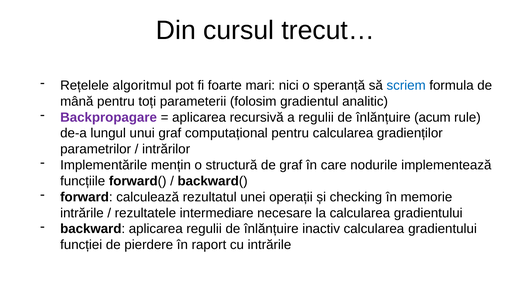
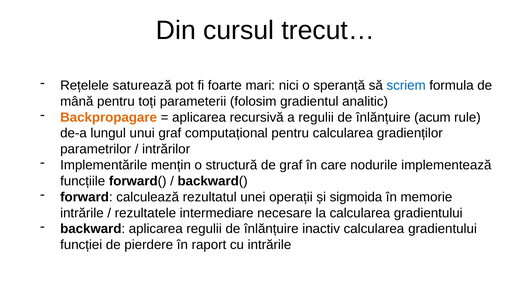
algoritmul: algoritmul -> saturează
Backpropagare colour: purple -> orange
checking: checking -> sigmoida
